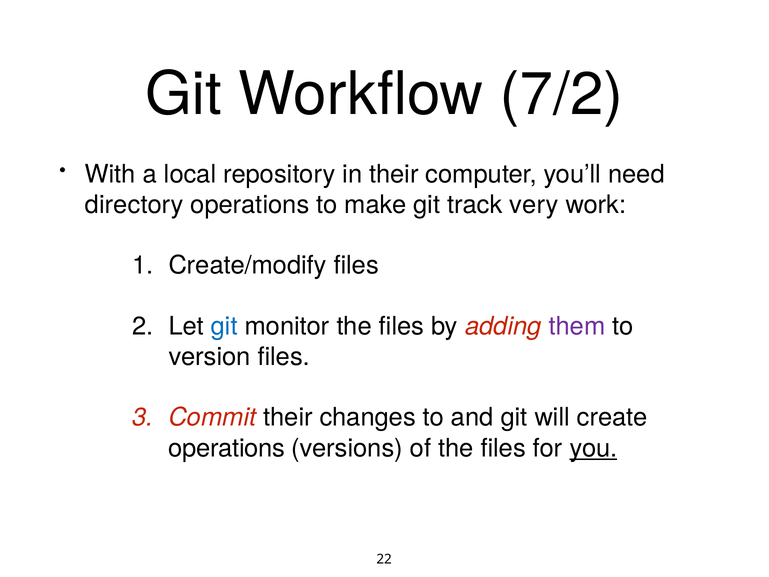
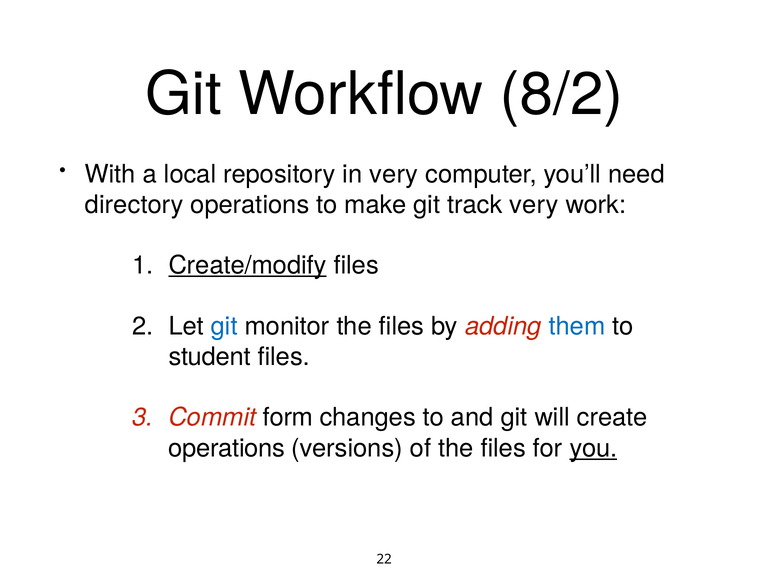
7/2: 7/2 -> 8/2
in their: their -> very
Create/modify underline: none -> present
them colour: purple -> blue
version: version -> student
Commit their: their -> form
